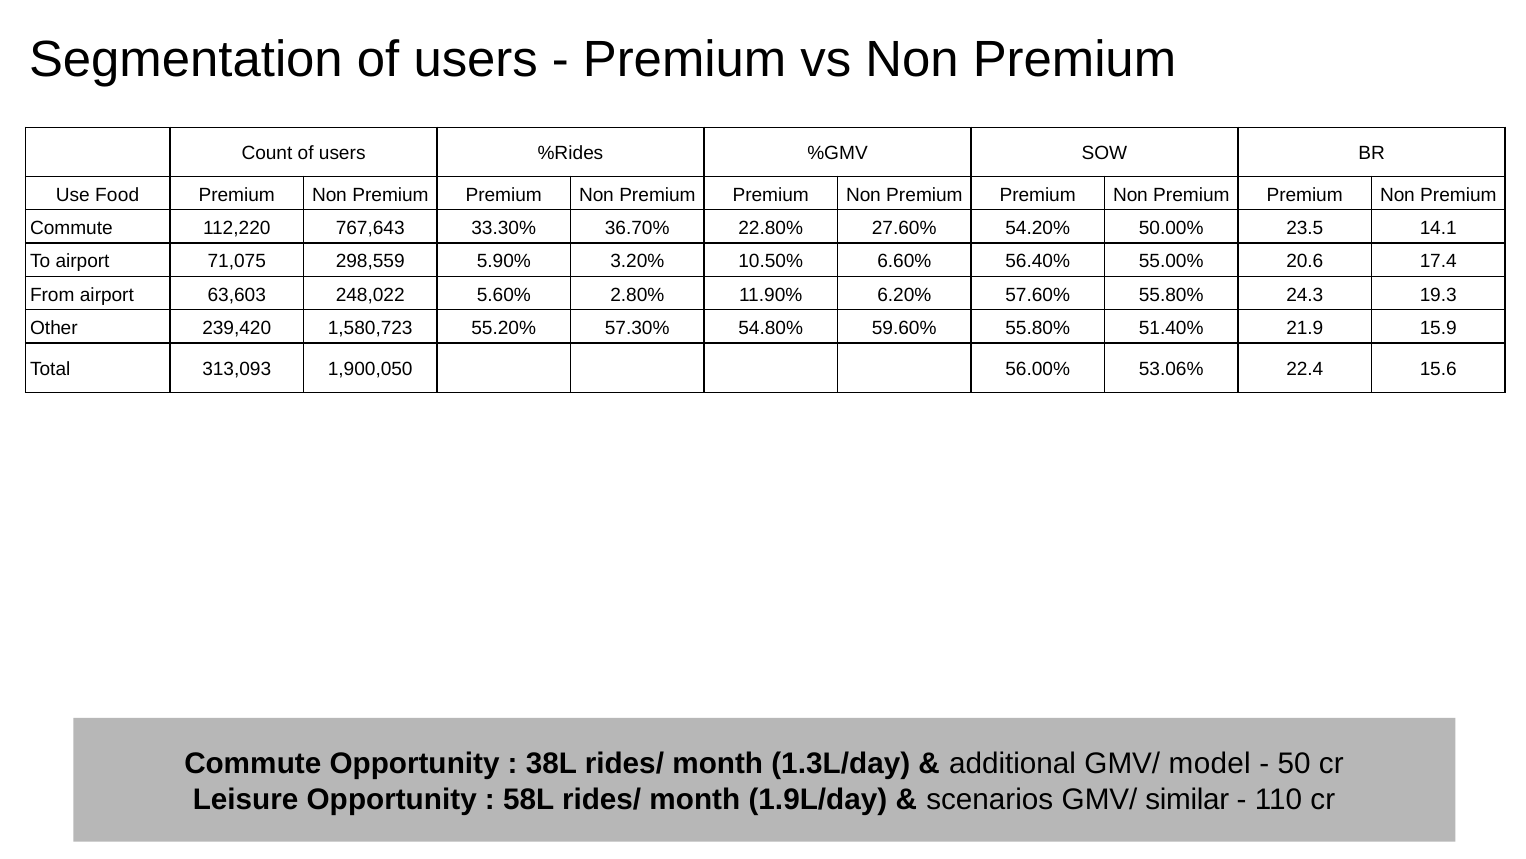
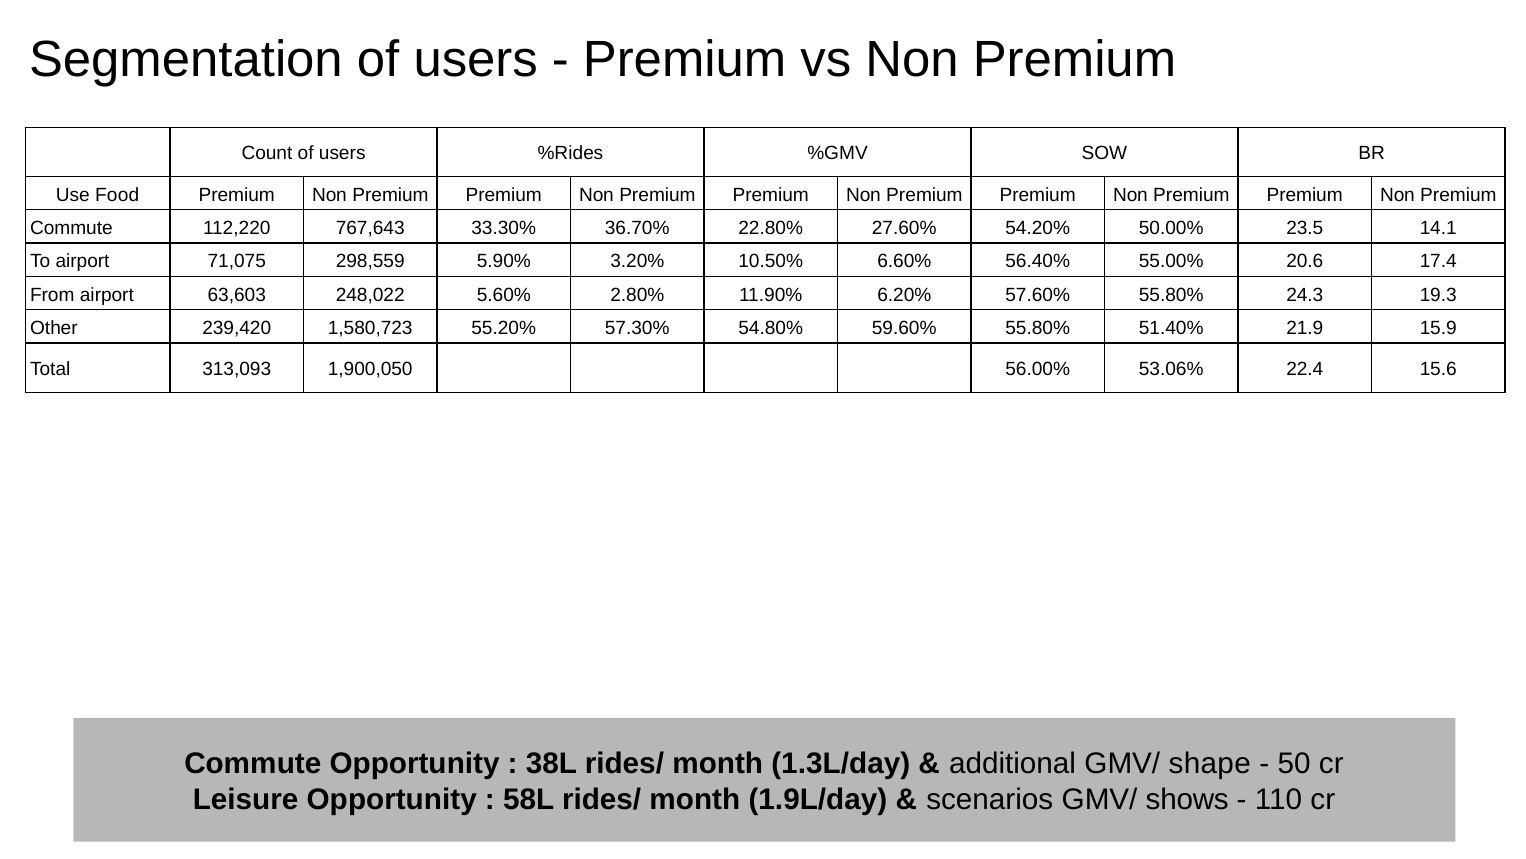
model: model -> shape
similar: similar -> shows
